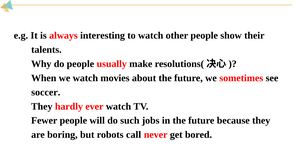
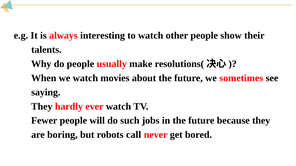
soccer: soccer -> saying
